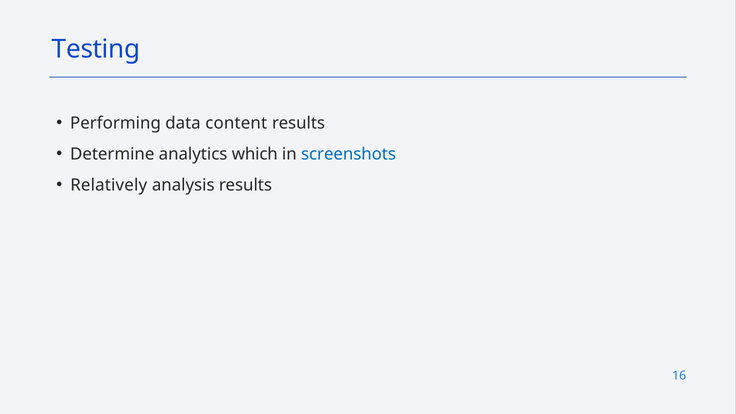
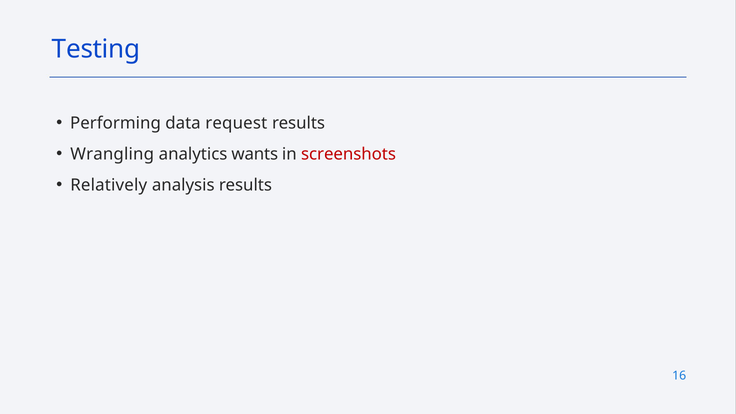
content: content -> request
Determine: Determine -> Wrangling
which: which -> wants
screenshots colour: blue -> red
